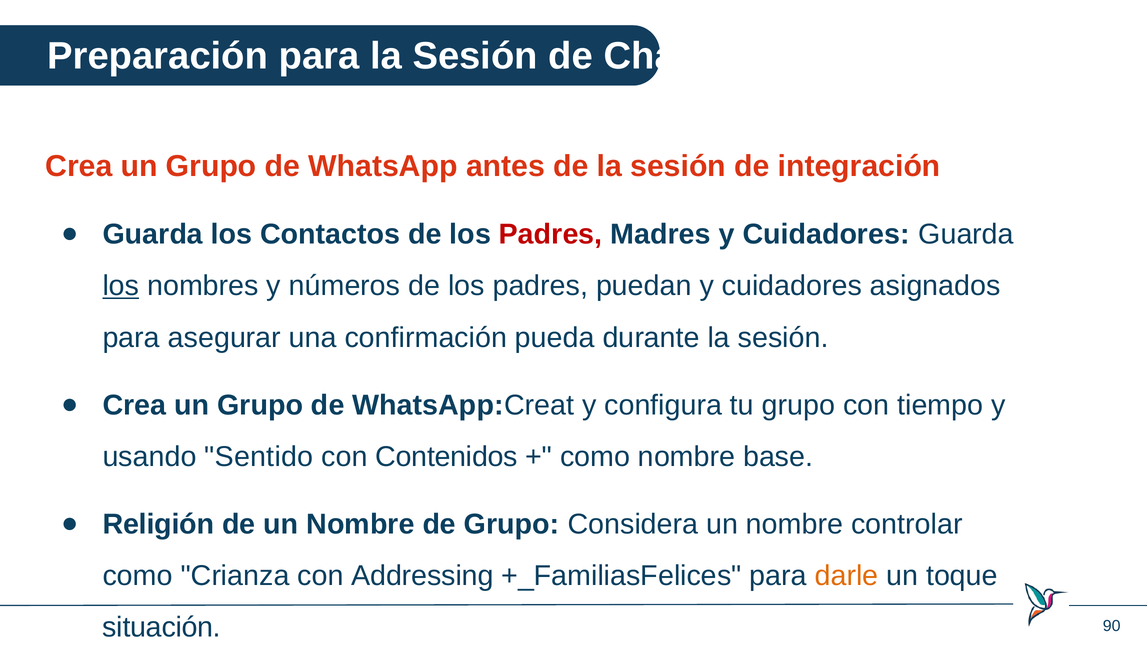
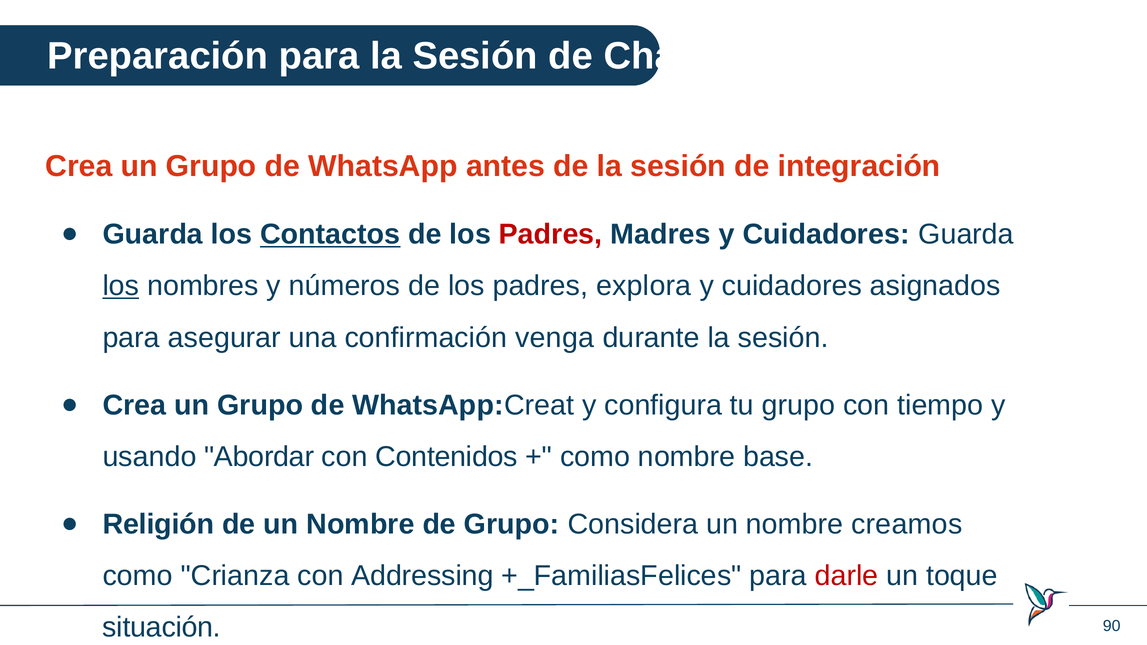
Contactos underline: none -> present
puedan: puedan -> explora
pueda: pueda -> venga
Sentido: Sentido -> Abordar
controlar: controlar -> creamos
darle colour: orange -> red
